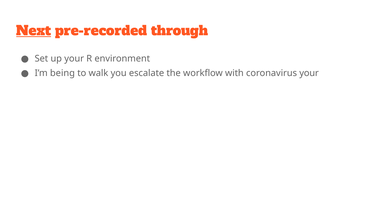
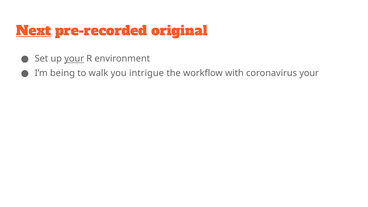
through: through -> original
your at (74, 59) underline: none -> present
escalate: escalate -> intrigue
